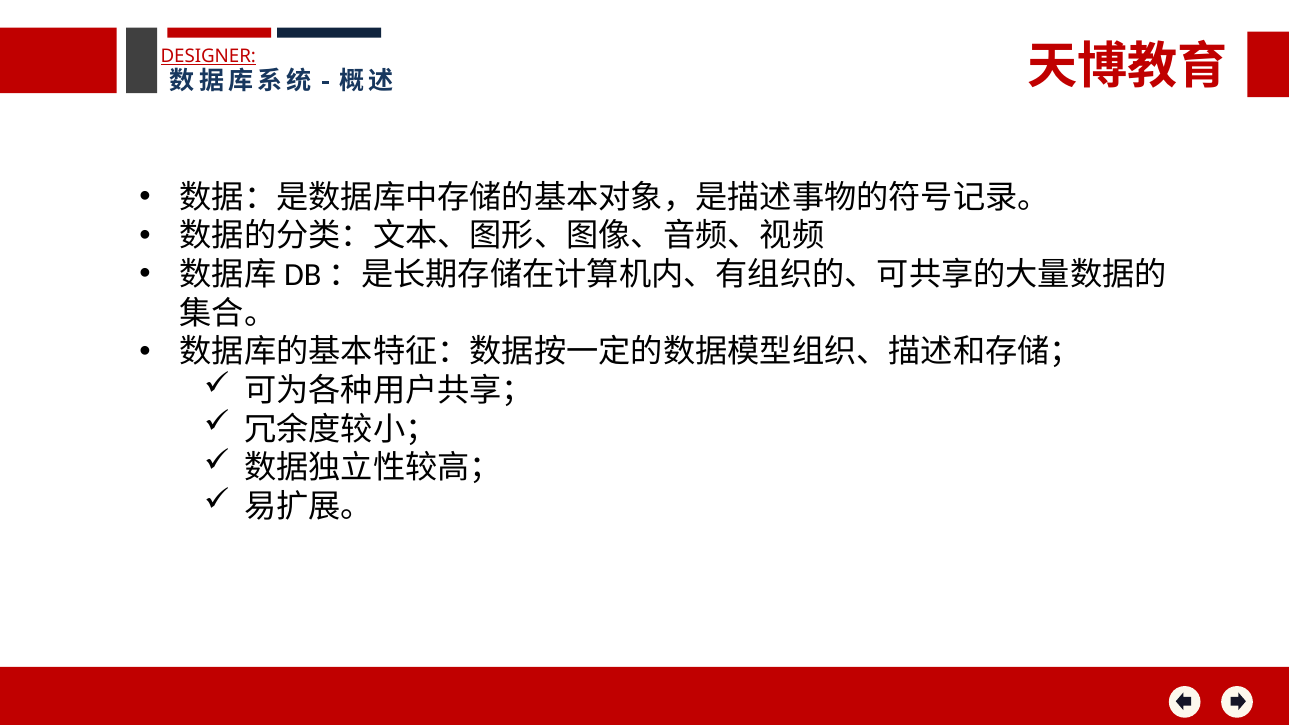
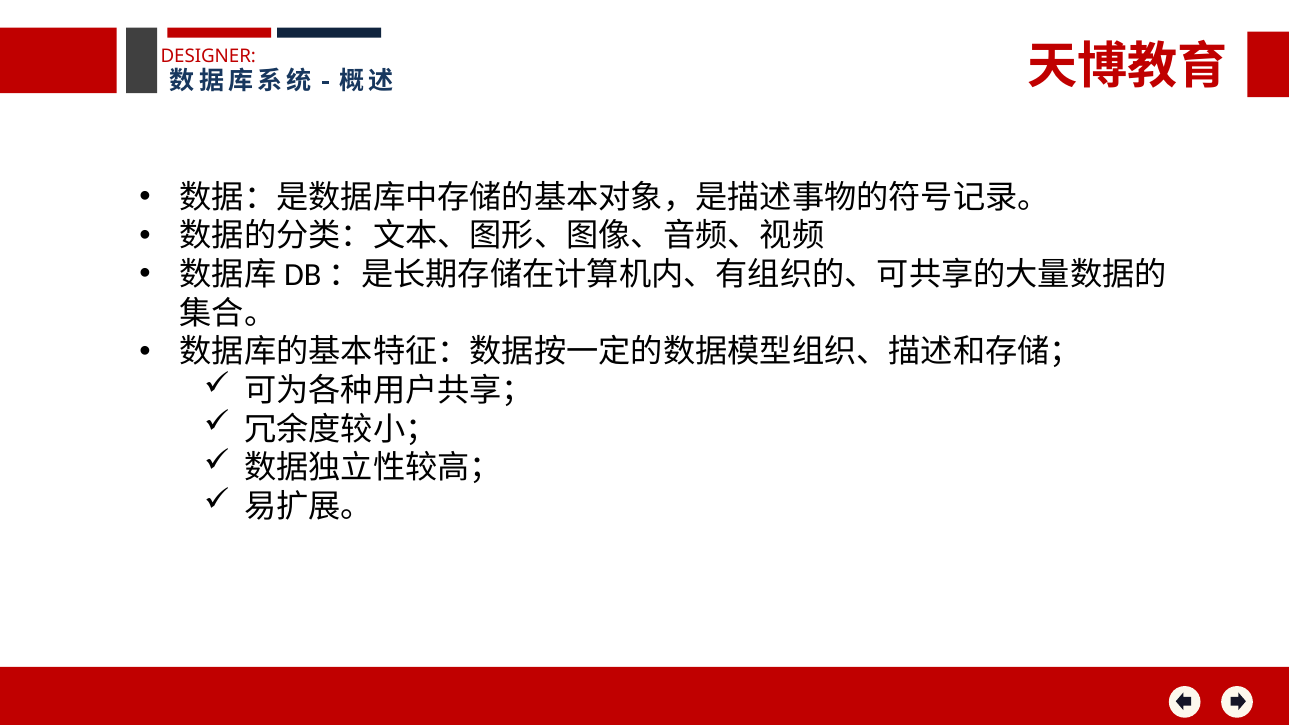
DESIGNER underline: present -> none
